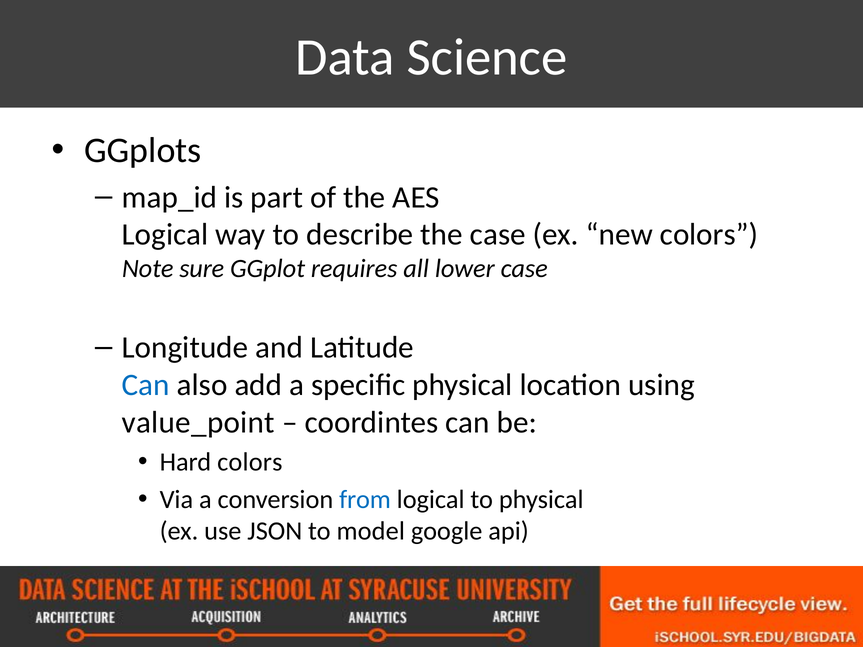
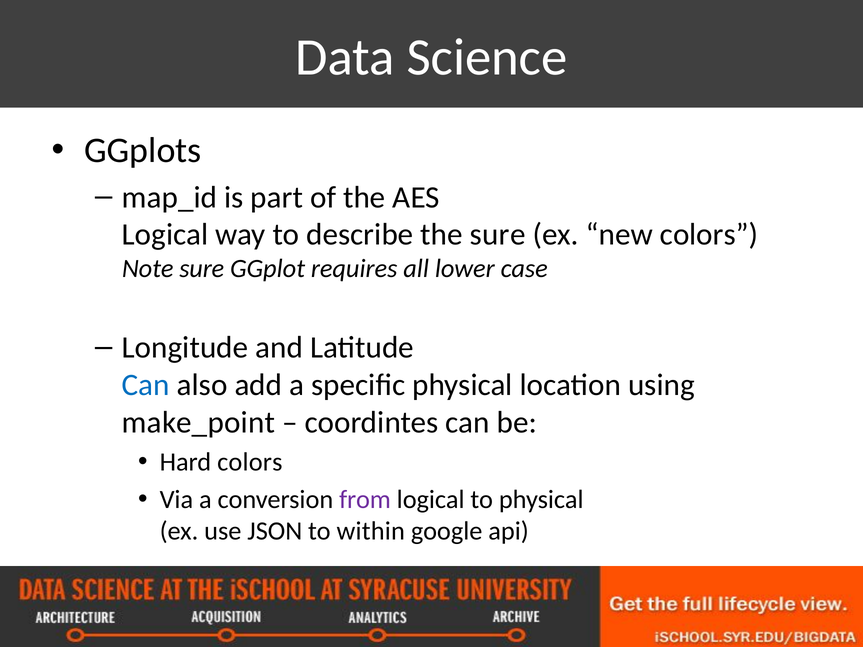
the case: case -> sure
value_point: value_point -> make_point
from colour: blue -> purple
model: model -> within
